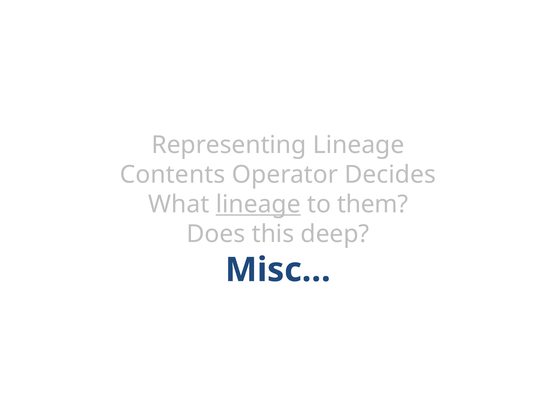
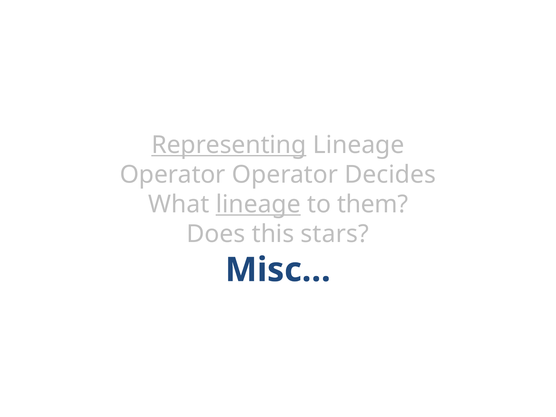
Representing underline: none -> present
Contents at (173, 175): Contents -> Operator
deep: deep -> stars
